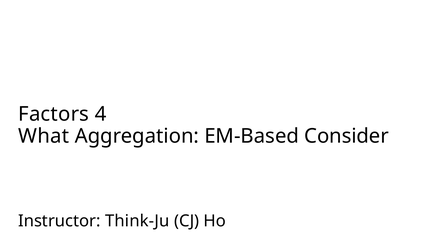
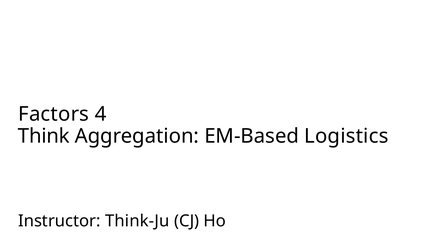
What: What -> Think
Consider: Consider -> Logistics
